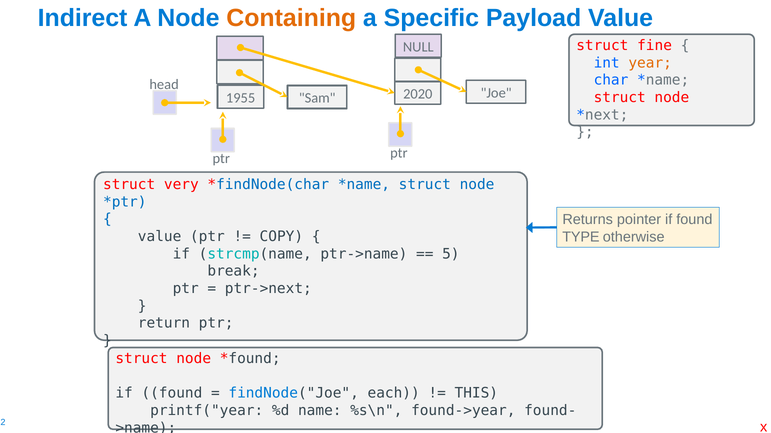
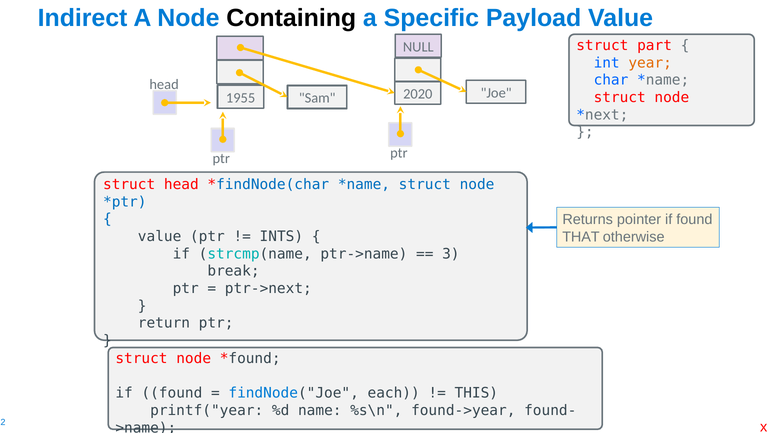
Containing colour: orange -> black
fine: fine -> part
struct very: very -> head
COPY: COPY -> INTS
TYPE: TYPE -> THAT
5: 5 -> 3
